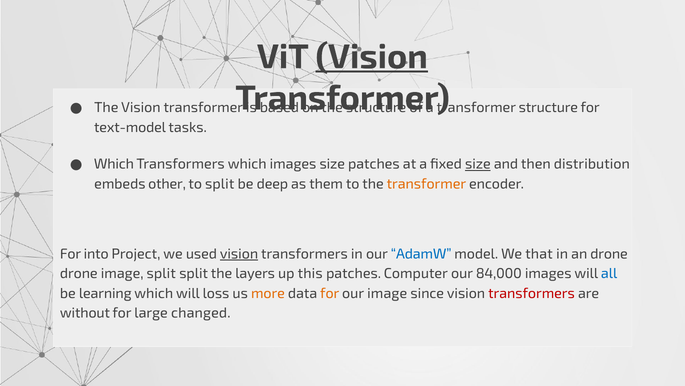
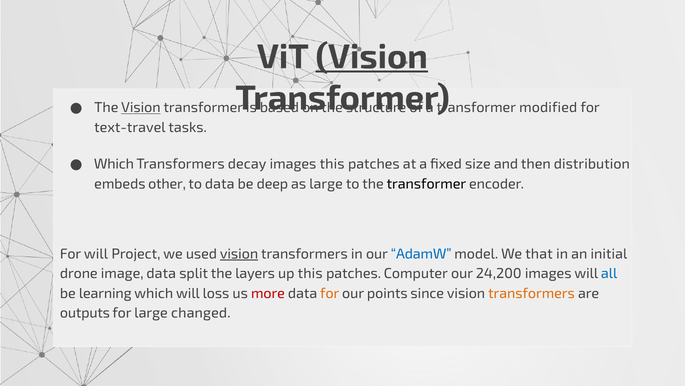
Vision at (141, 107) underline: none -> present
transformer structure: structure -> modified
text-model: text-model -> text-travel
Transformers which: which -> decay
images size: size -> this
size at (478, 164) underline: present -> none
to split: split -> data
as them: them -> large
transformer at (426, 184) colour: orange -> black
For into: into -> will
an drone: drone -> initial
image split: split -> data
84,000: 84,000 -> 24,200
more colour: orange -> red
our image: image -> points
transformers at (531, 293) colour: red -> orange
without: without -> outputs
